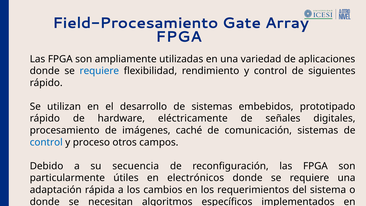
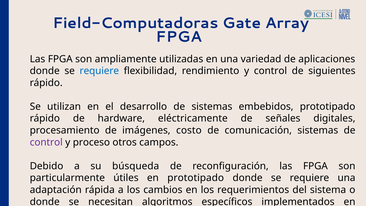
Field-Procesamiento: Field-Procesamiento -> Field-Computadoras
caché: caché -> costo
control at (46, 142) colour: blue -> purple
secuencia: secuencia -> búsqueda
en electrónicos: electrónicos -> prototipado
